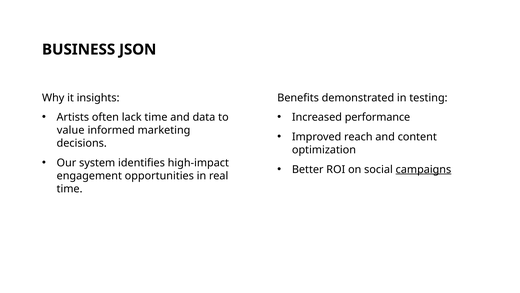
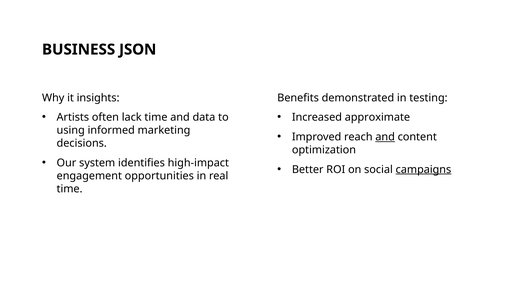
performance: performance -> approximate
value: value -> using
and at (385, 137) underline: none -> present
